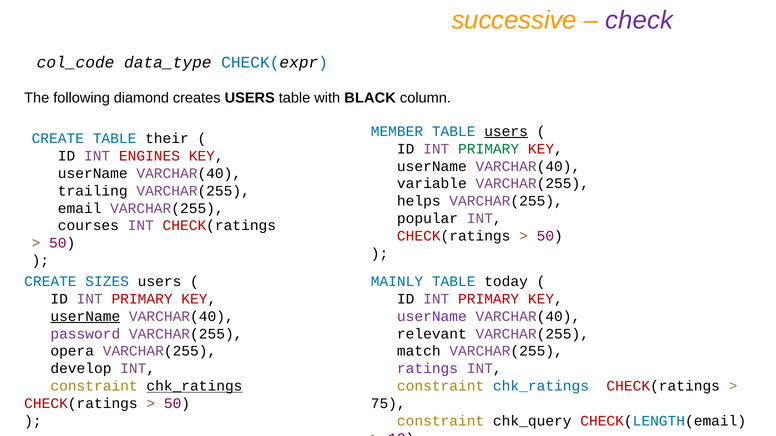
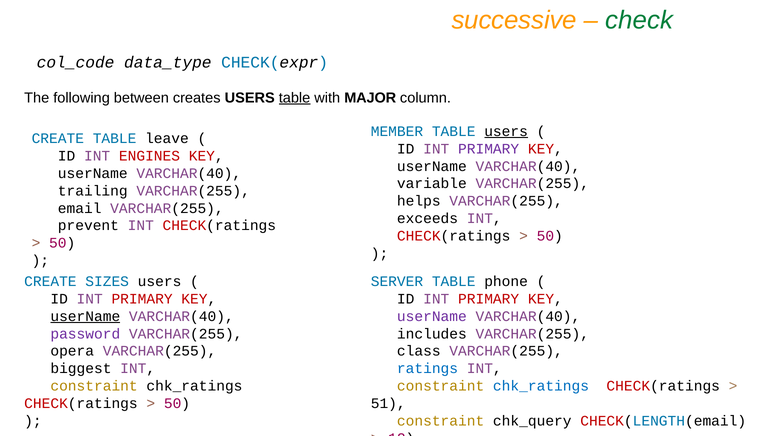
check colour: purple -> green
diamond: diamond -> between
table at (295, 98) underline: none -> present
BLACK: BLACK -> MAJOR
their: their -> leave
PRIMARY at (489, 149) colour: green -> purple
popular: popular -> exceeds
courses: courses -> prevent
MAINLY: MAINLY -> SERVER
today: today -> phone
relevant: relevant -> includes
match: match -> class
develop: develop -> biggest
ratings colour: purple -> blue
chk_ratings at (194, 386) underline: present -> none
75: 75 -> 51
